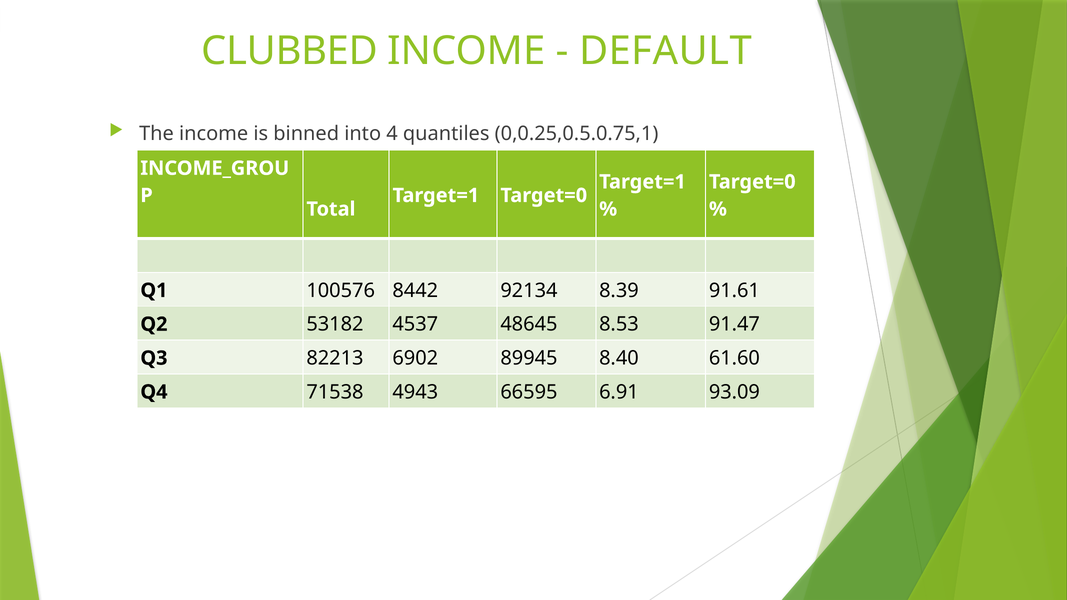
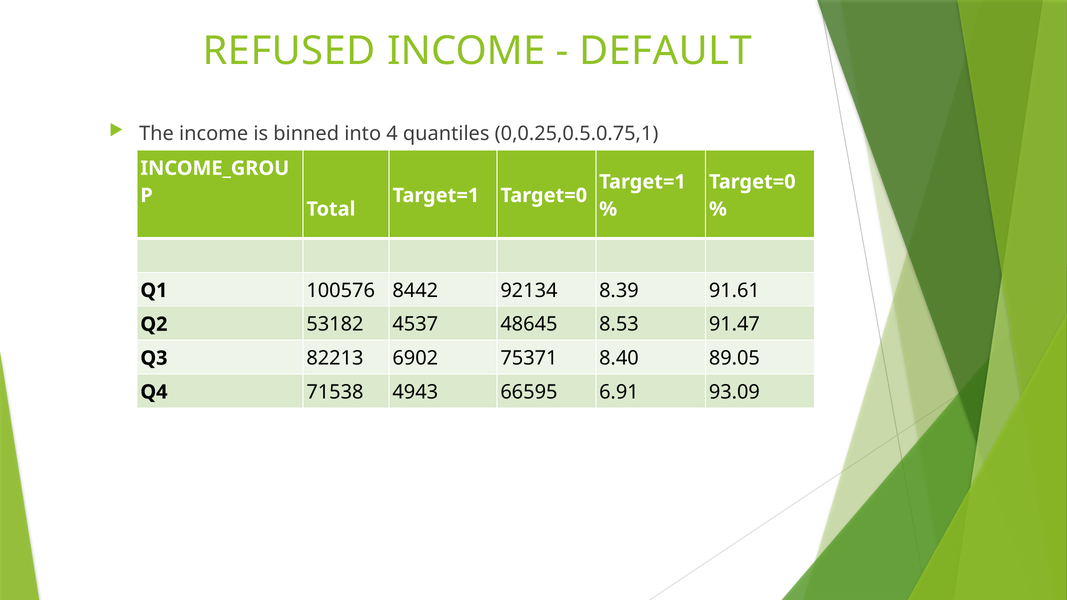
CLUBBED: CLUBBED -> REFUSED
89945: 89945 -> 75371
61.60: 61.60 -> 89.05
